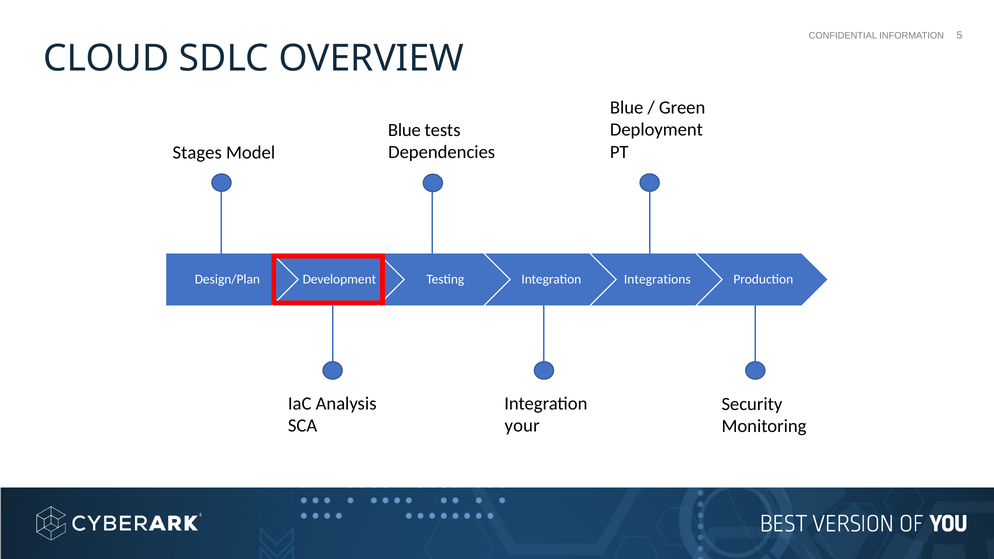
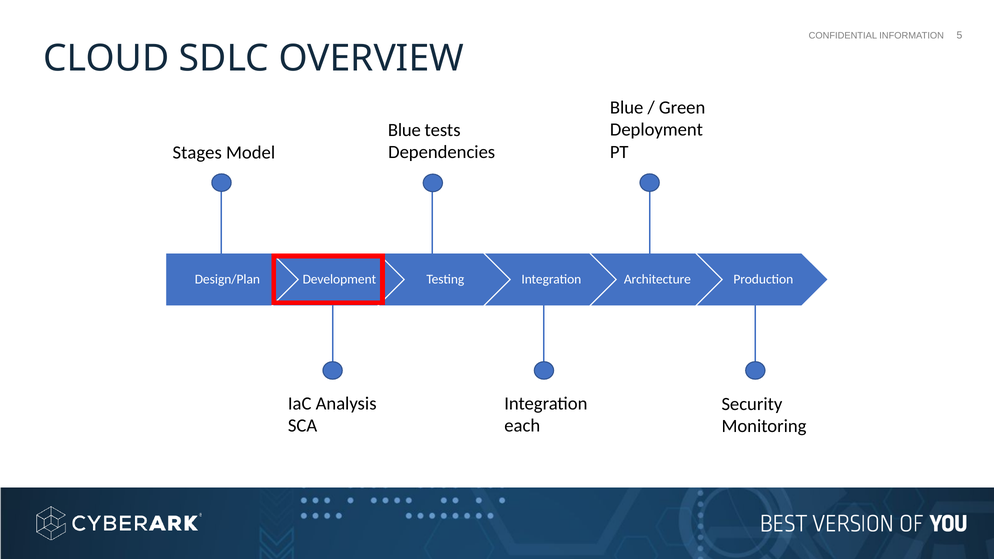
Integrations: Integrations -> Architecture
your: your -> each
